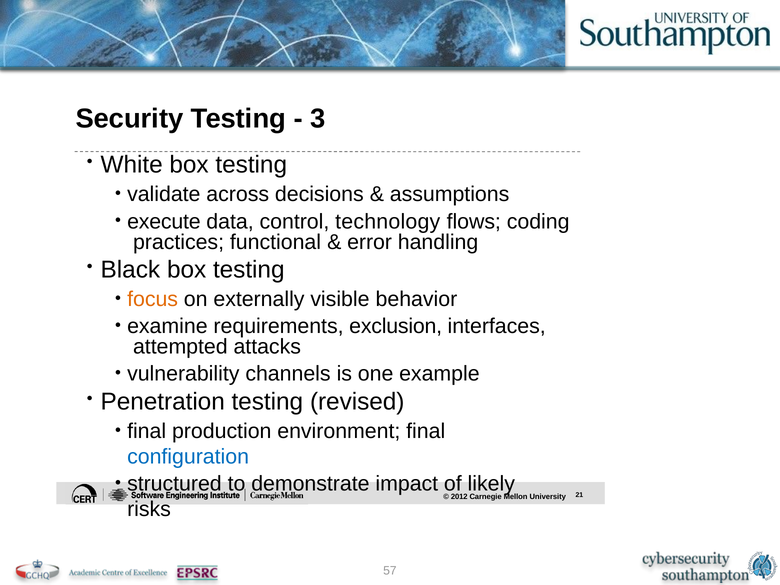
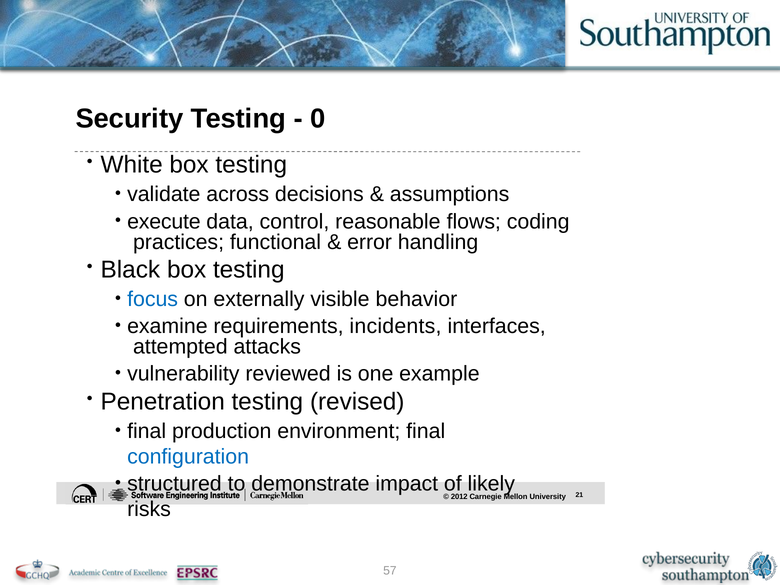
3: 3 -> 0
technology: technology -> reasonable
focus colour: orange -> blue
exclusion: exclusion -> incidents
channels: channels -> reviewed
